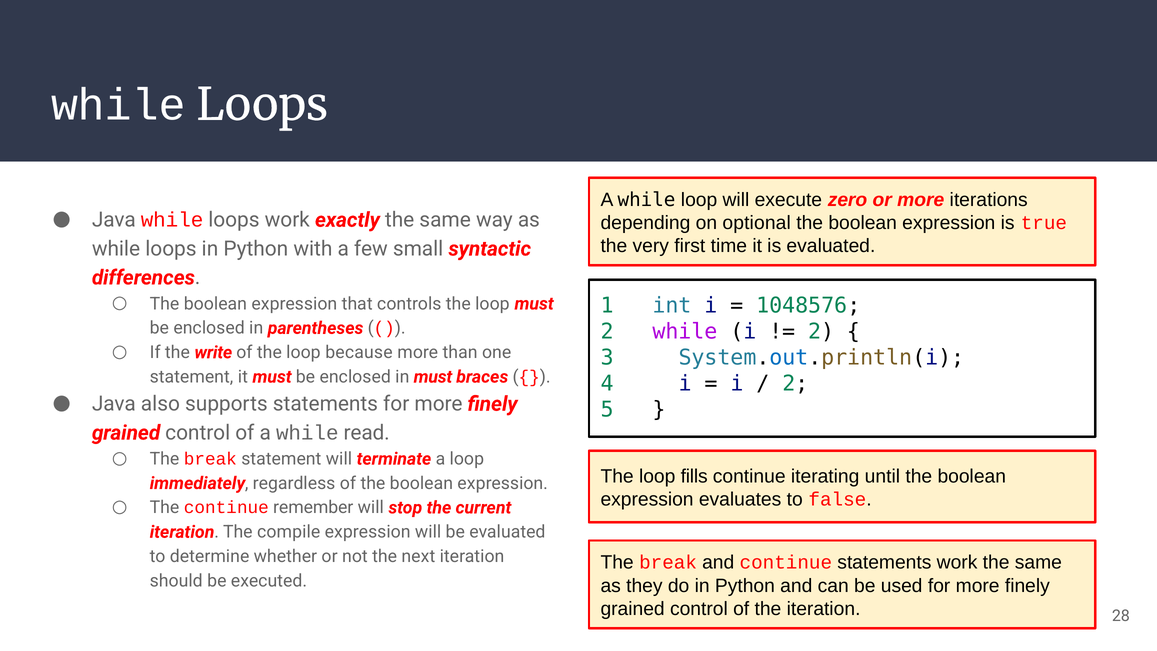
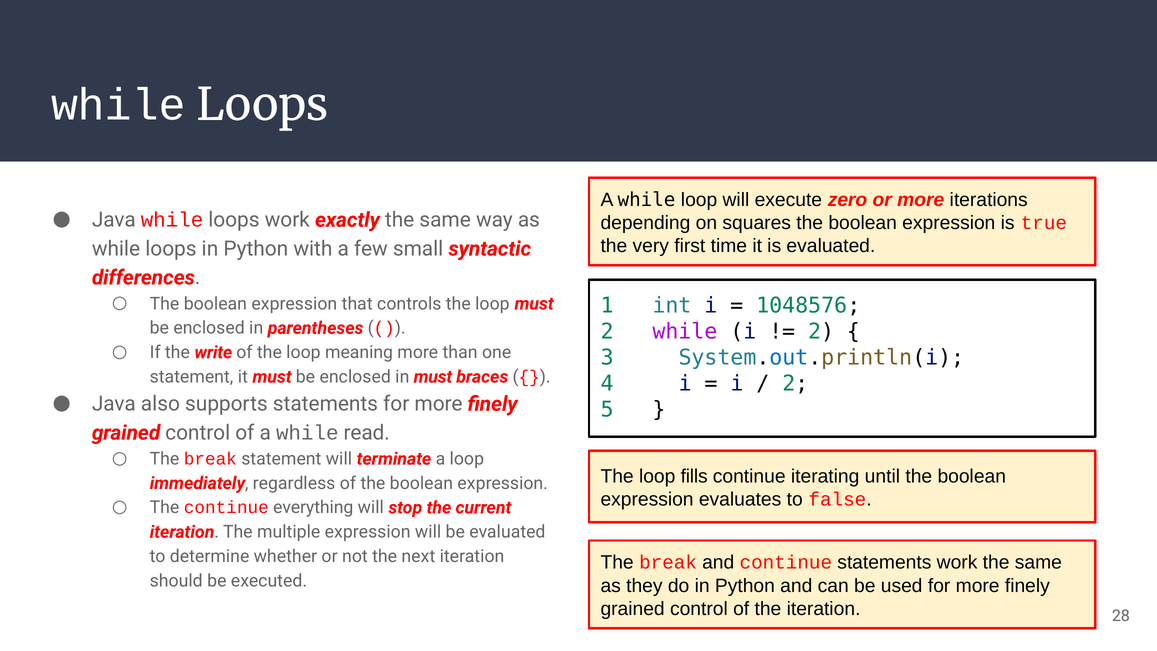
optional: optional -> squares
because: because -> meaning
remember: remember -> everything
compile: compile -> multiple
